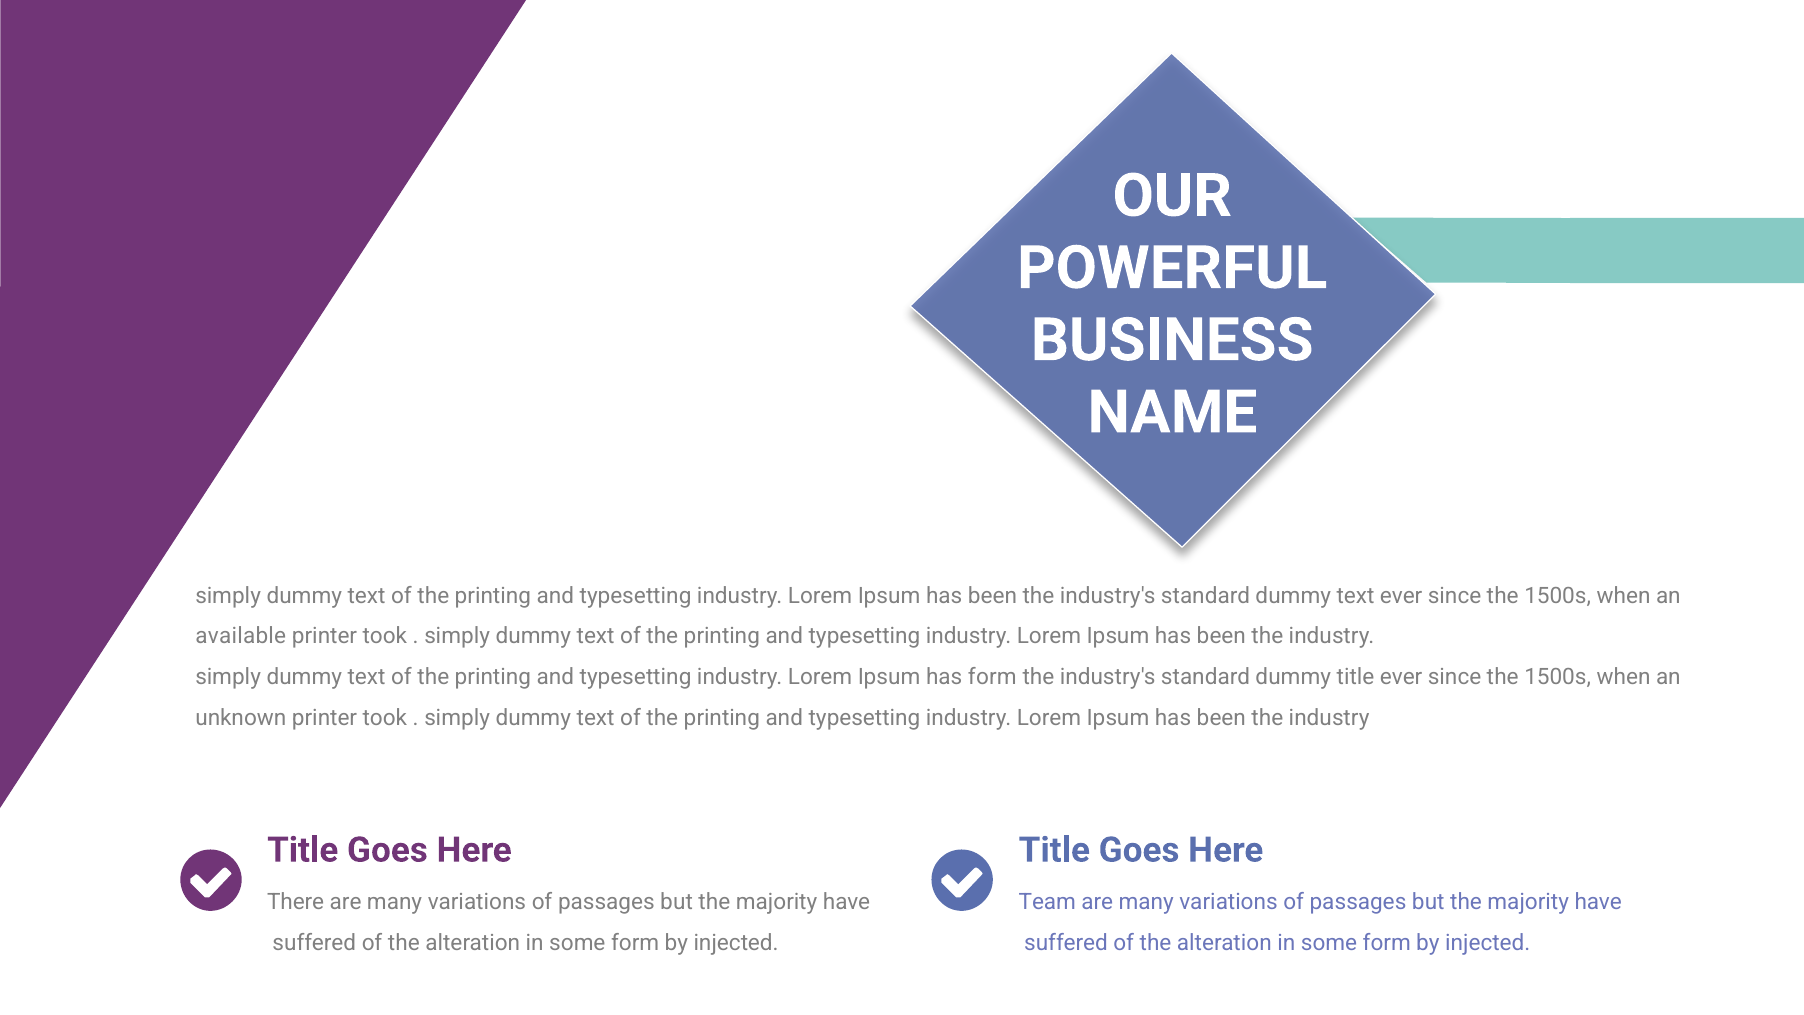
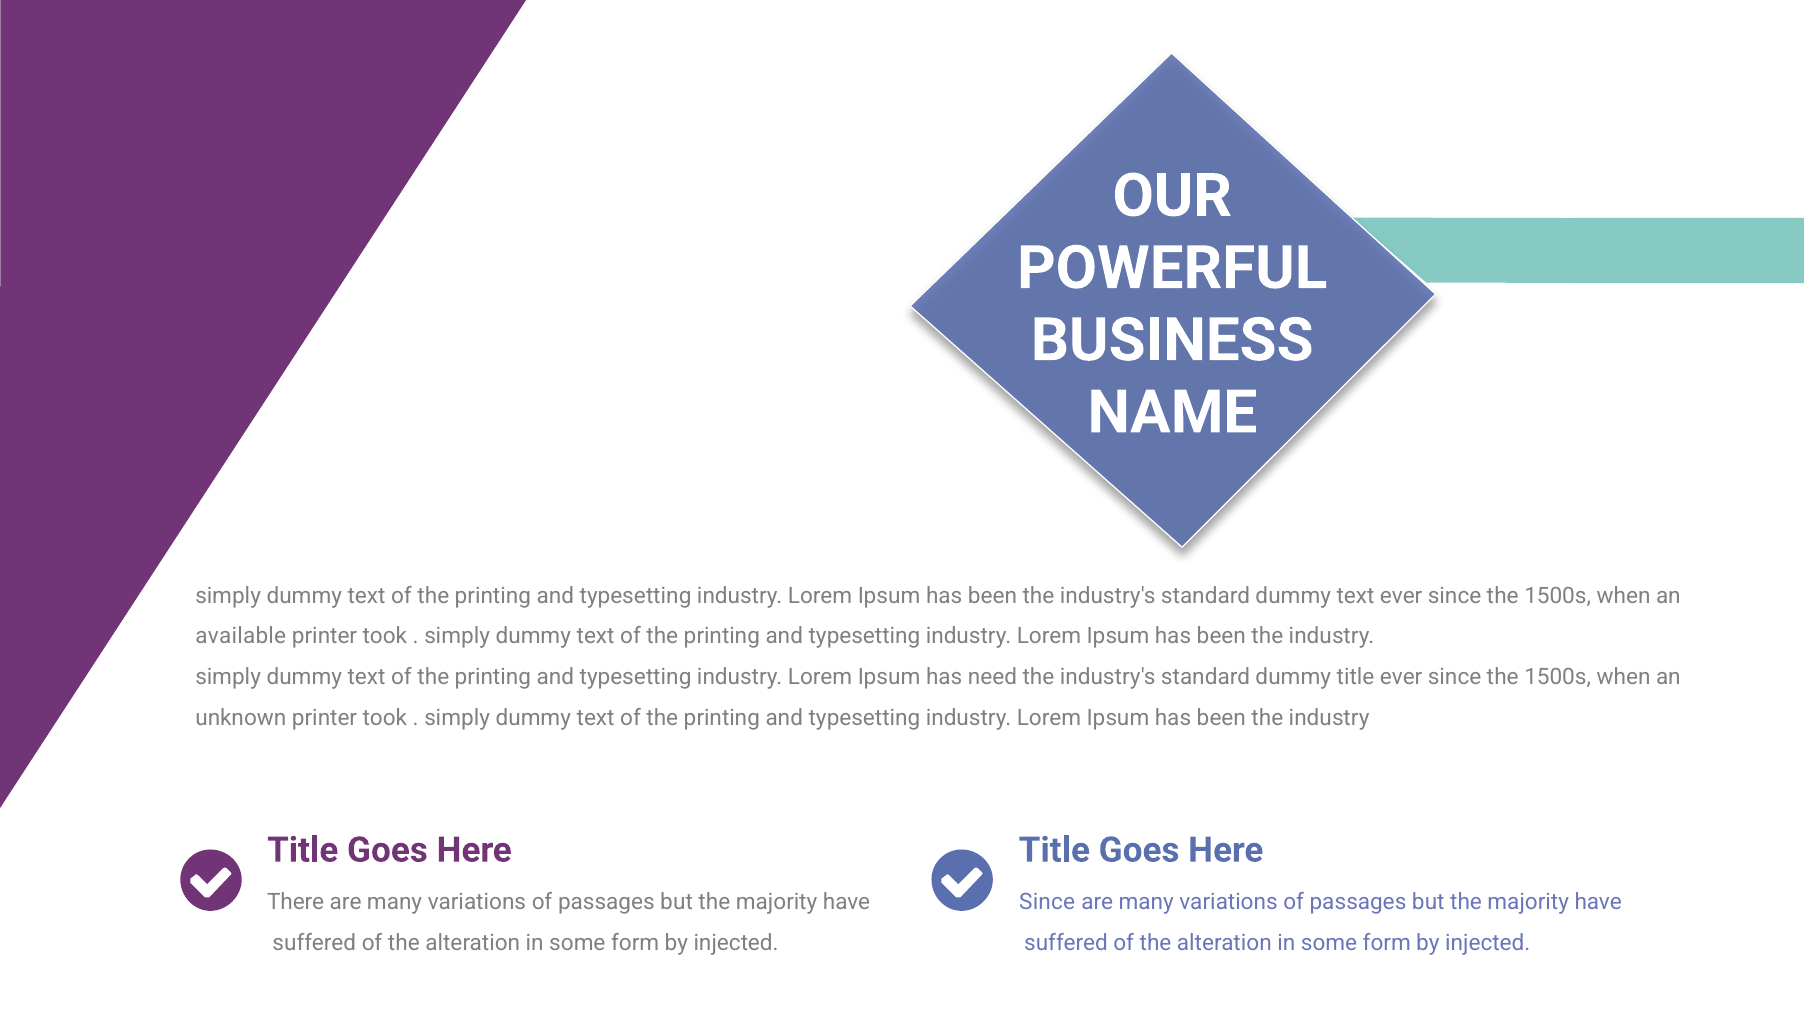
has form: form -> need
Team at (1047, 902): Team -> Since
